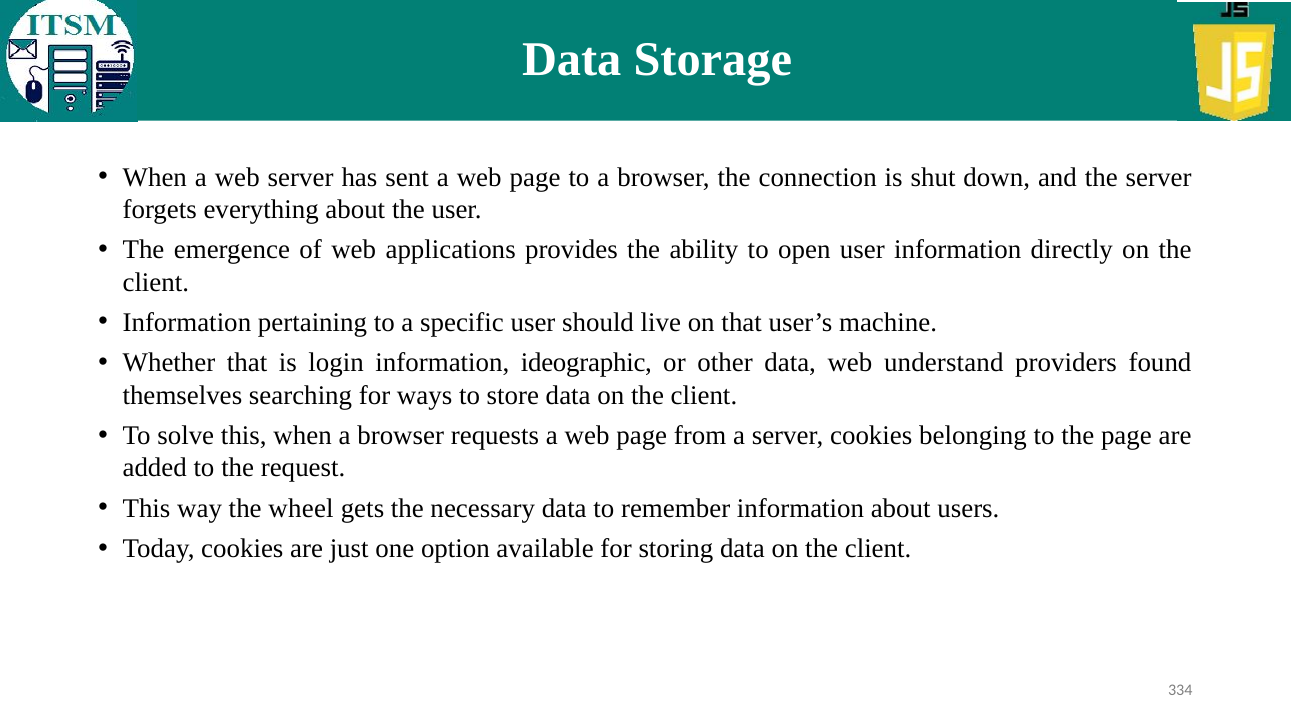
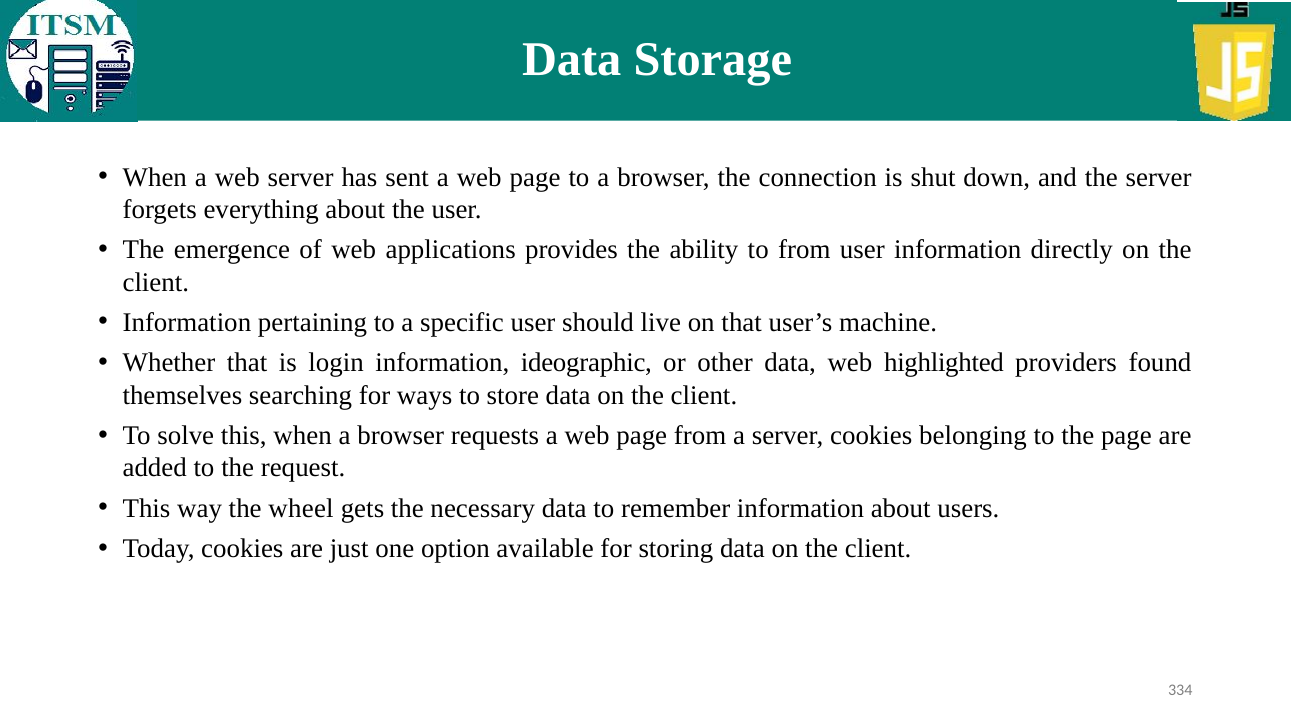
to open: open -> from
understand: understand -> highlighted
